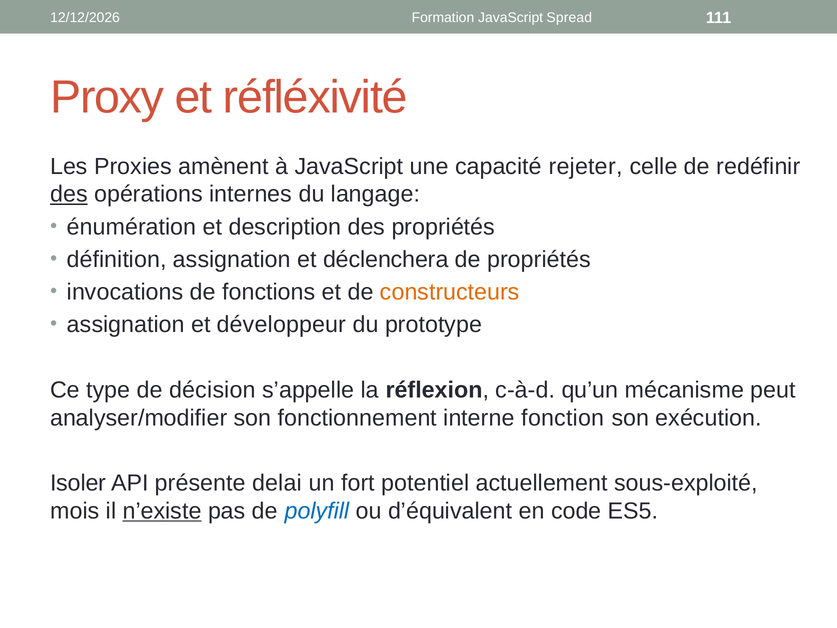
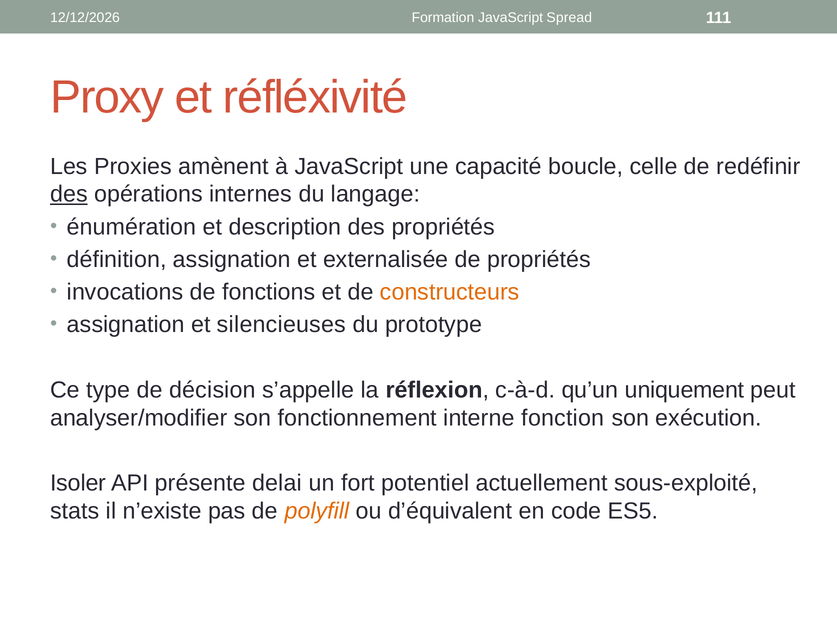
rejeter: rejeter -> boucle
déclenchera: déclenchera -> externalisée
développeur: développeur -> silencieuses
mécanisme: mécanisme -> uniquement
mois: mois -> stats
n’existe underline: present -> none
polyfill colour: blue -> orange
